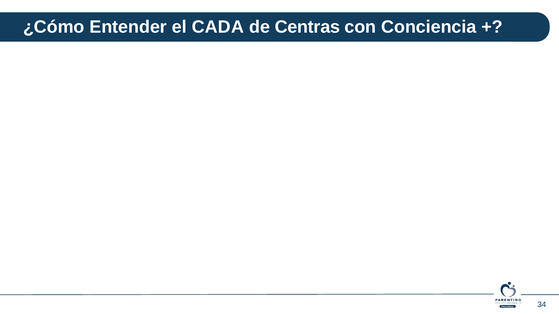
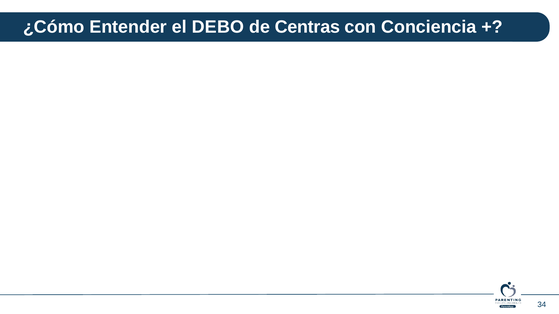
CADA: CADA -> DEBO
